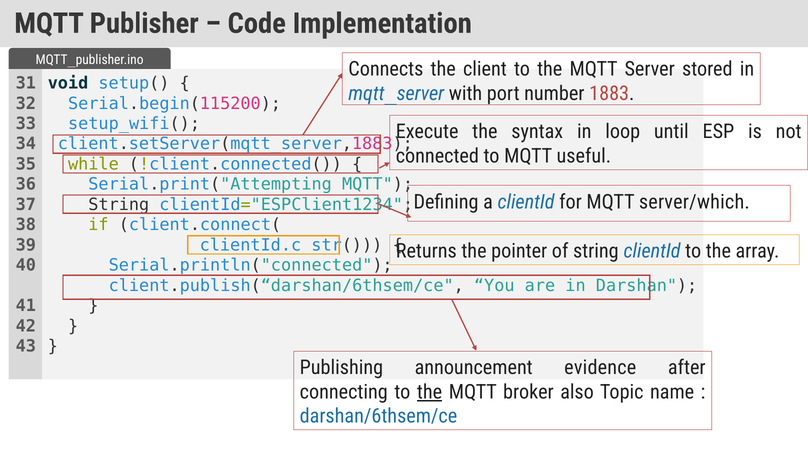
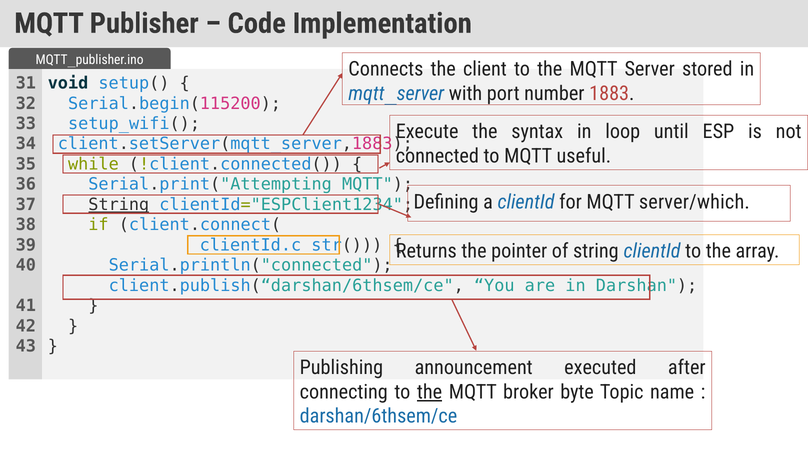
String at (119, 204) underline: none -> present
evidence: evidence -> executed
also: also -> byte
